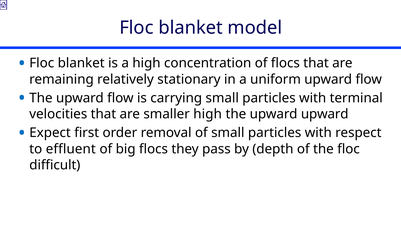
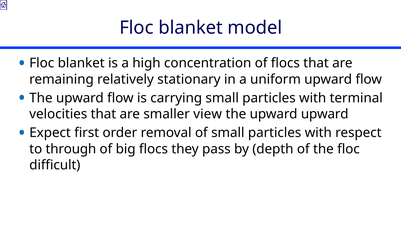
smaller high: high -> view
effluent: effluent -> through
